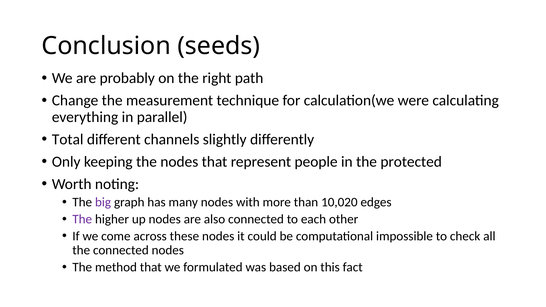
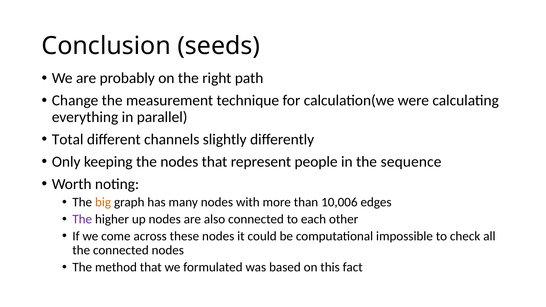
protected: protected -> sequence
big colour: purple -> orange
10,020: 10,020 -> 10,006
